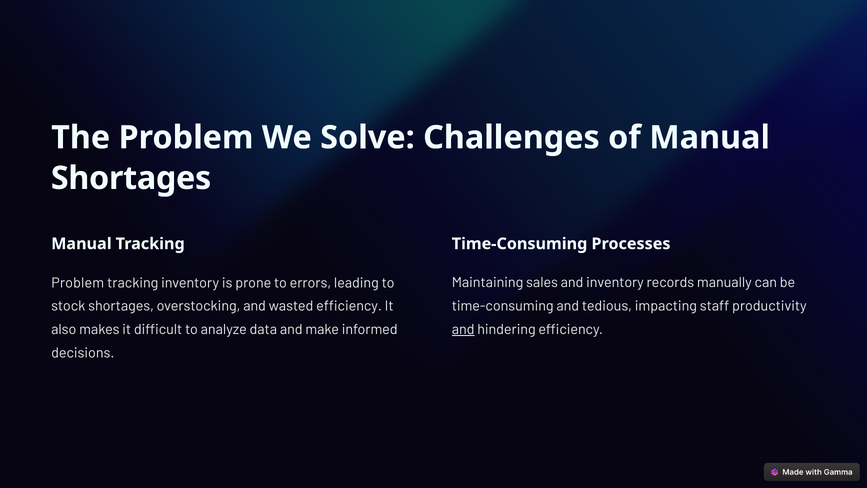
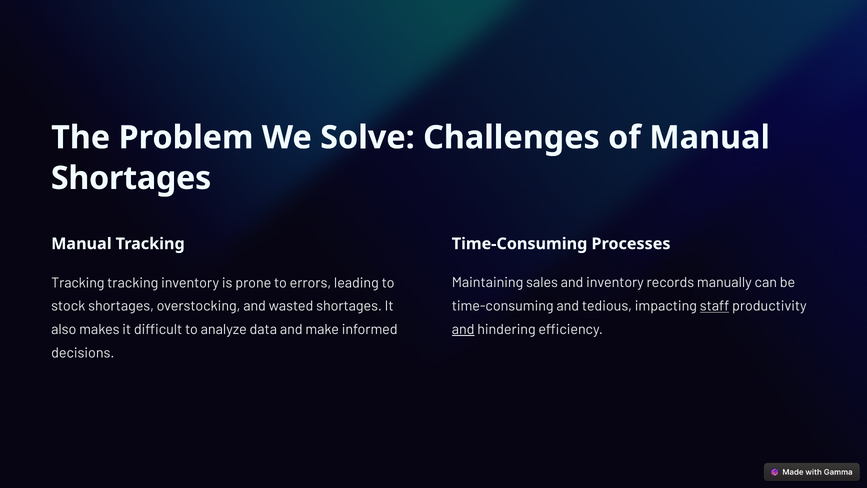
Problem at (78, 283): Problem -> Tracking
wasted efficiency: efficiency -> shortages
staff underline: none -> present
